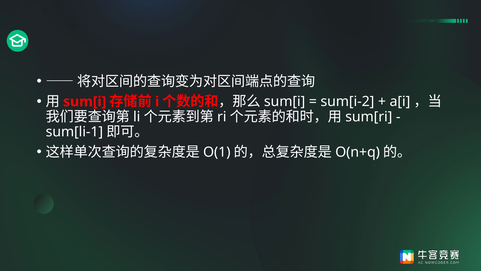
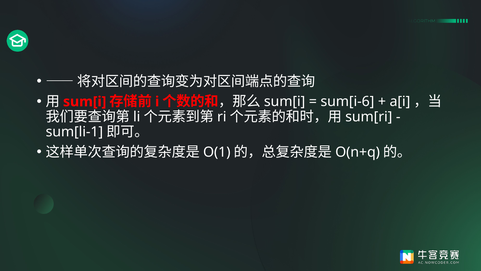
sum[i-2: sum[i-2 -> sum[i-6
